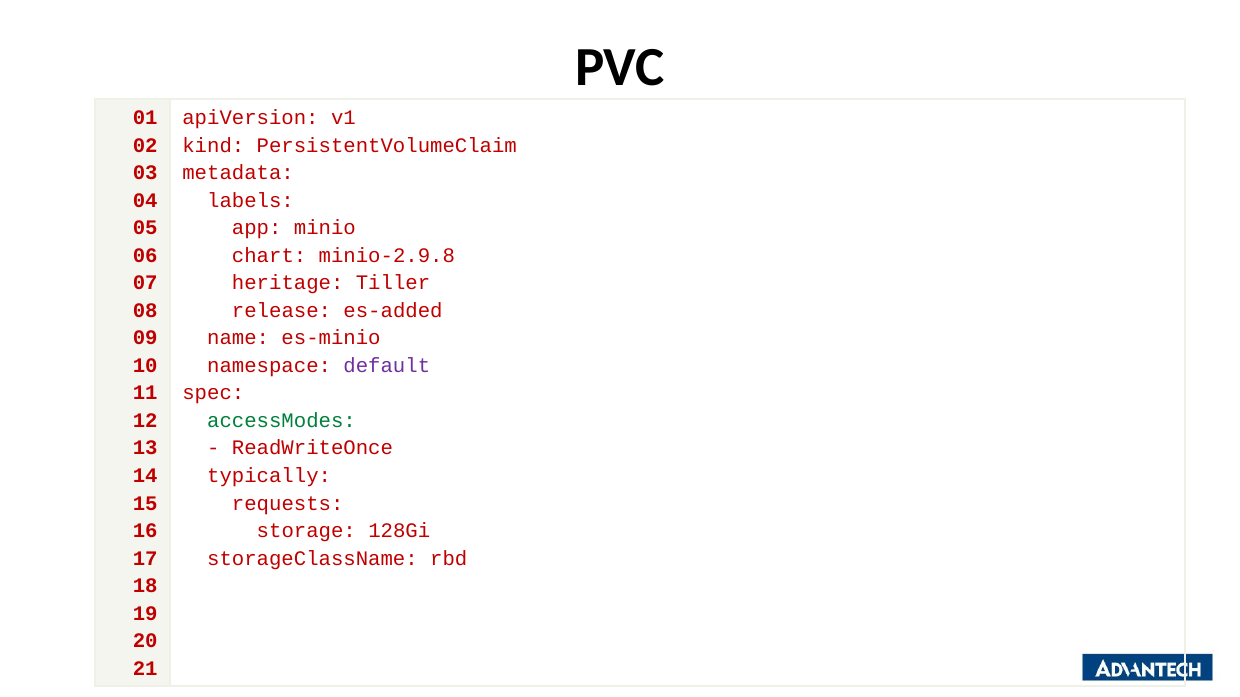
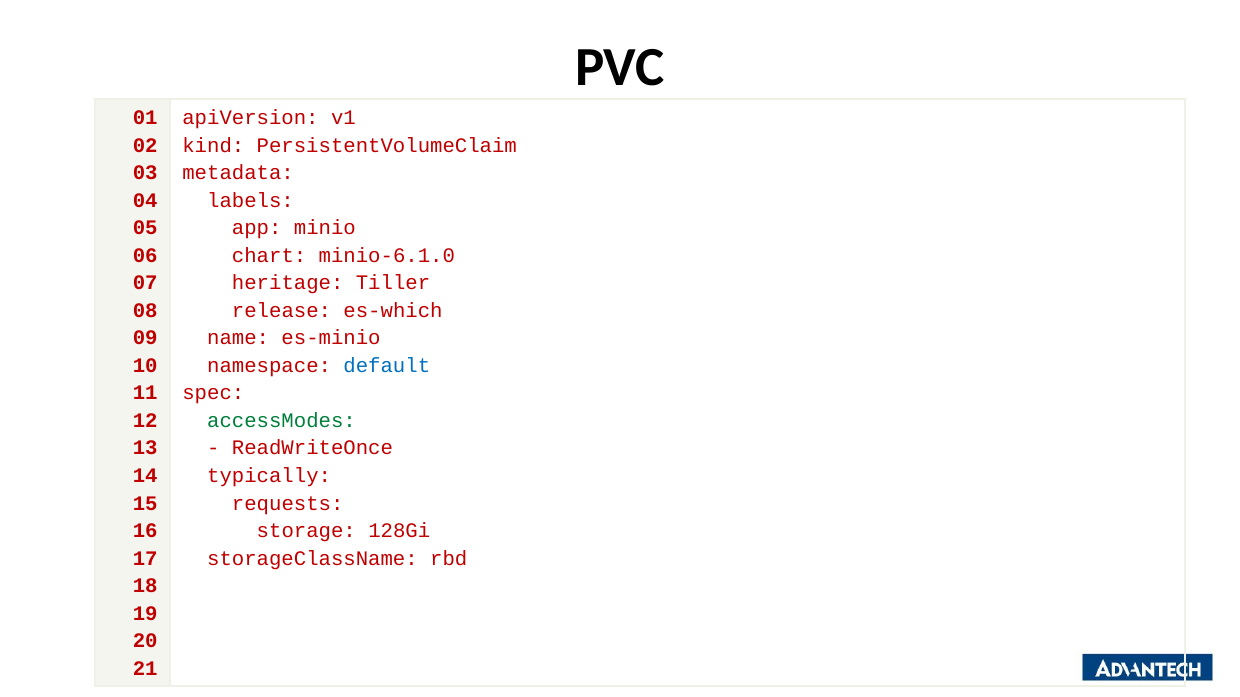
minio-2.9.8: minio-2.9.8 -> minio-6.1.0
es-added: es-added -> es-which
default colour: purple -> blue
